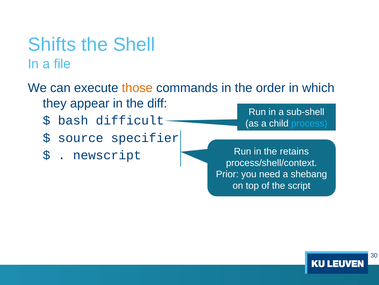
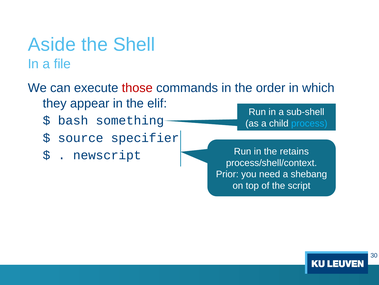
Shifts: Shifts -> Aside
those colour: orange -> red
diff: diff -> elif
difficult: difficult -> something
